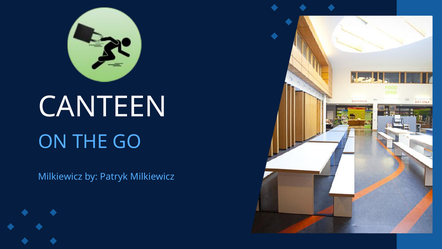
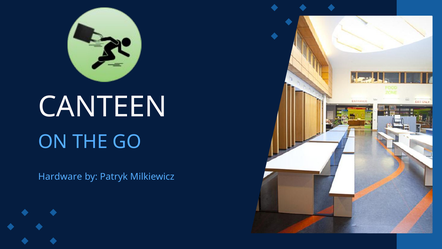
Milkiewicz at (60, 177): Milkiewicz -> Hardware
